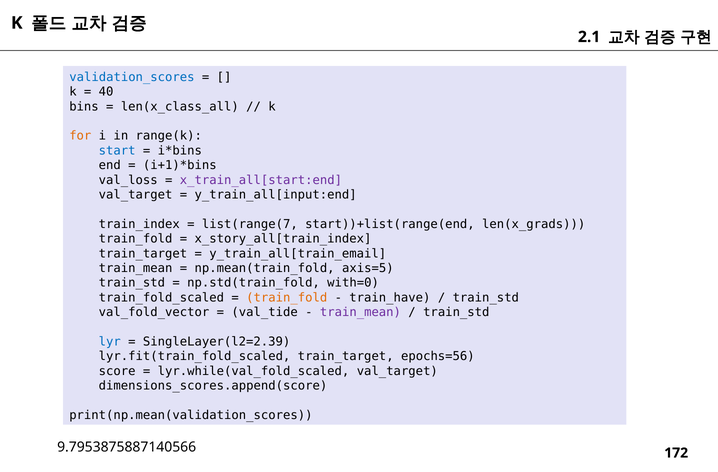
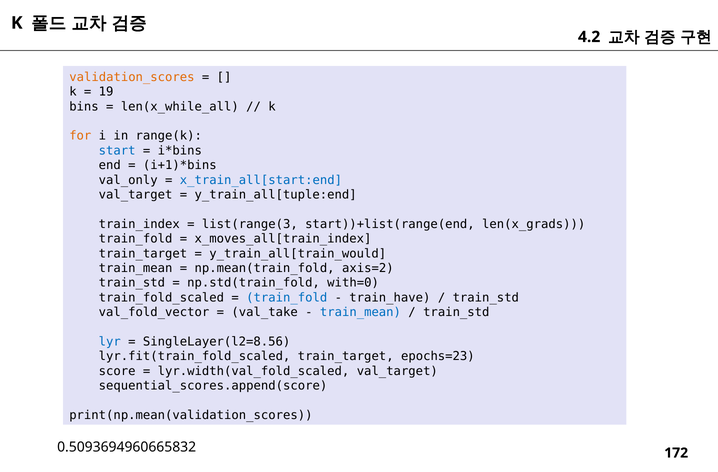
2.1: 2.1 -> 4.2
validation_scores colour: blue -> orange
40: 40 -> 19
len(x_class_all: len(x_class_all -> len(x_while_all
val_loss: val_loss -> val_only
x_train_all[start:end colour: purple -> blue
y_train_all[input:end: y_train_all[input:end -> y_train_all[tuple:end
list(range(7: list(range(7 -> list(range(3
x_story_all[train_index: x_story_all[train_index -> x_moves_all[train_index
y_train_all[train_email: y_train_all[train_email -> y_train_all[train_would
axis=5: axis=5 -> axis=2
train_fold at (287, 297) colour: orange -> blue
val_tide: val_tide -> val_take
train_mean at (360, 312) colour: purple -> blue
SingleLayer(l2=2.39: SingleLayer(l2=2.39 -> SingleLayer(l2=8.56
epochs=56: epochs=56 -> epochs=23
lyr.while(val_fold_scaled: lyr.while(val_fold_scaled -> lyr.width(val_fold_scaled
dimensions_scores.append(score: dimensions_scores.append(score -> sequential_scores.append(score
9.7953875887140566: 9.7953875887140566 -> 0.5093694960665832
